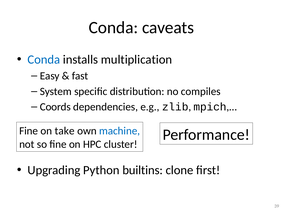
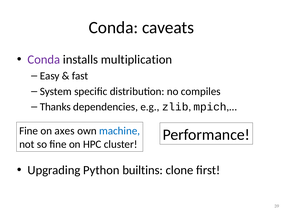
Conda at (44, 59) colour: blue -> purple
Coords: Coords -> Thanks
take: take -> axes
